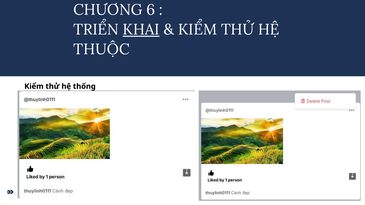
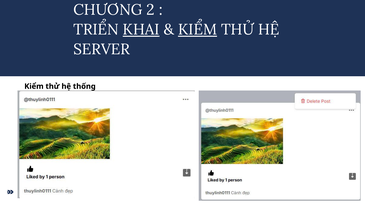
6: 6 -> 2
KIỂM at (198, 30) underline: none -> present
THUỘC: THUỘC -> SERVER
